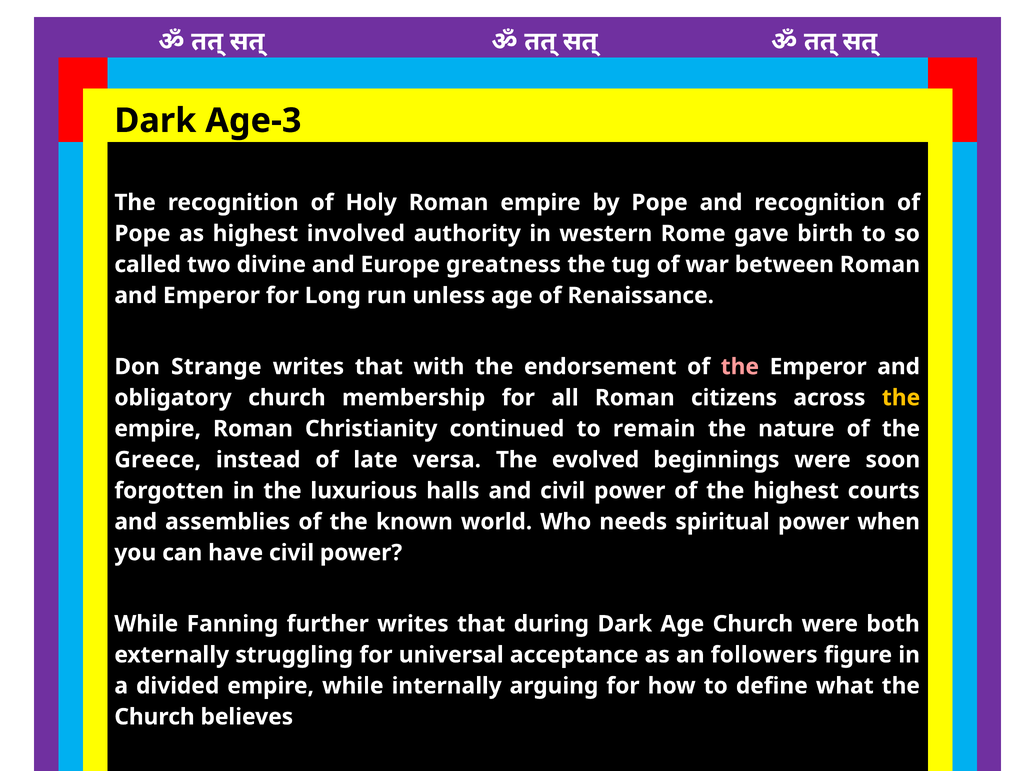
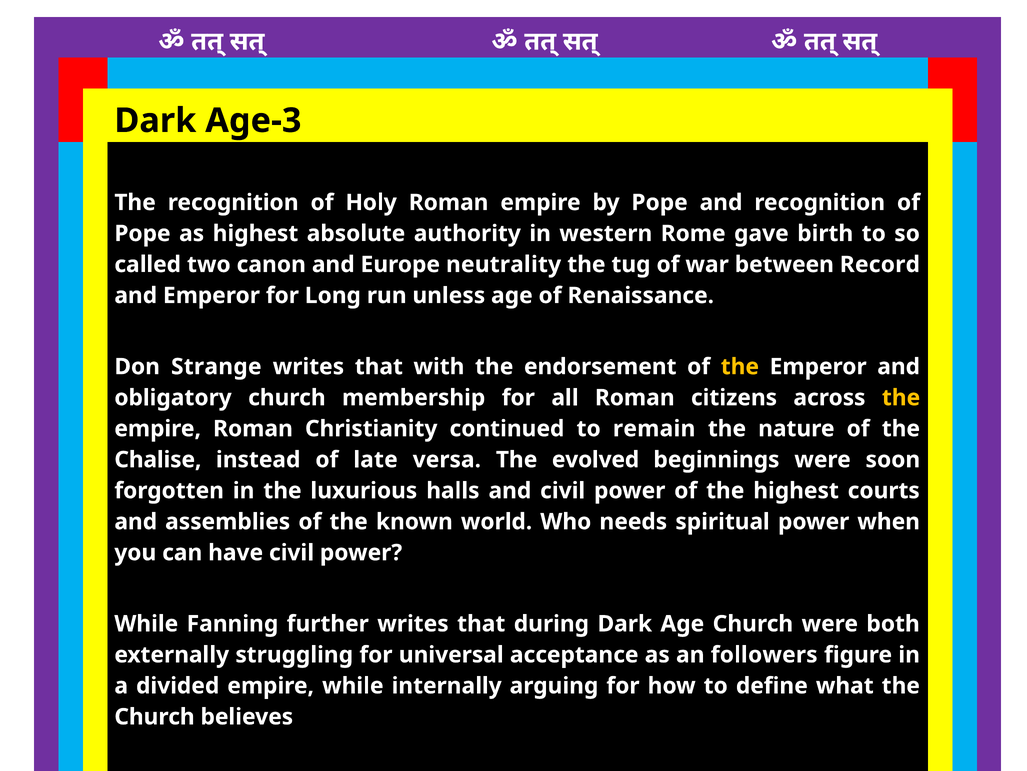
involved: involved -> absolute
divine: divine -> canon
greatness: greatness -> neutrality
between Roman: Roman -> Record
the at (740, 366) colour: pink -> yellow
Greece: Greece -> Chalise
